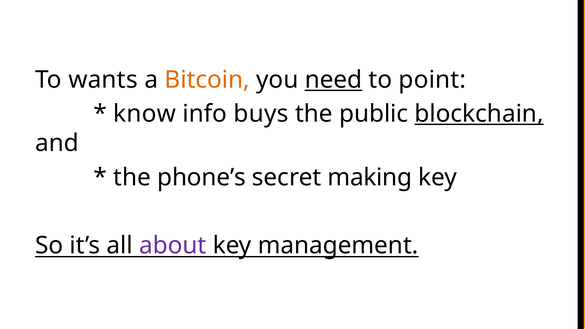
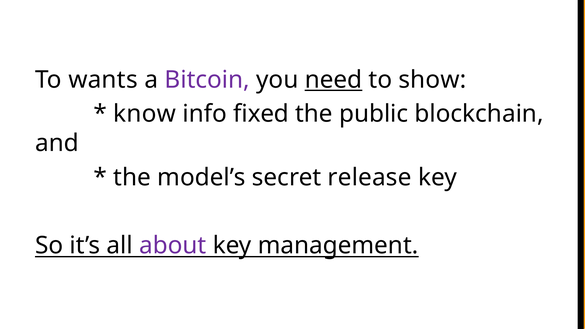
Bitcoin colour: orange -> purple
point: point -> show
buys: buys -> fixed
blockchain underline: present -> none
phone’s: phone’s -> model’s
making: making -> release
